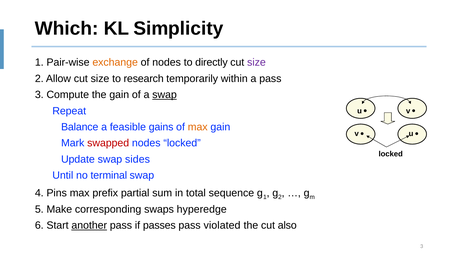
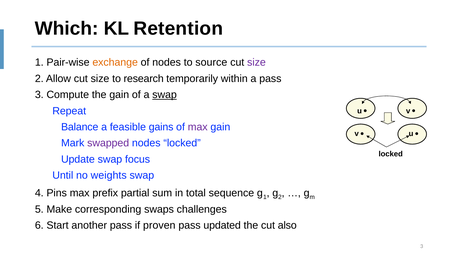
Simplicity: Simplicity -> Retention
directly: directly -> source
max at (198, 127) colour: orange -> purple
swapped colour: red -> purple
sides: sides -> focus
terminal: terminal -> weights
hyperedge: hyperedge -> challenges
another underline: present -> none
passes: passes -> proven
violated: violated -> updated
